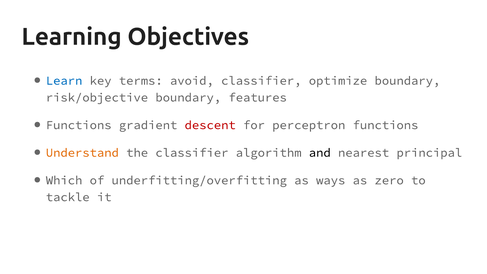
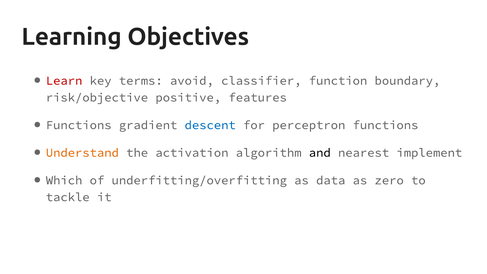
Learn colour: blue -> red
optimize: optimize -> function
risk/objective boundary: boundary -> positive
descent colour: red -> blue
the classifier: classifier -> activation
principal: principal -> implement
ways: ways -> data
